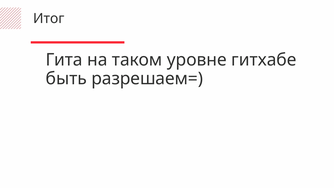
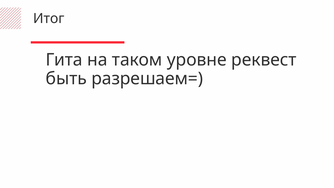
гитхабе: гитхабе -> реквест
